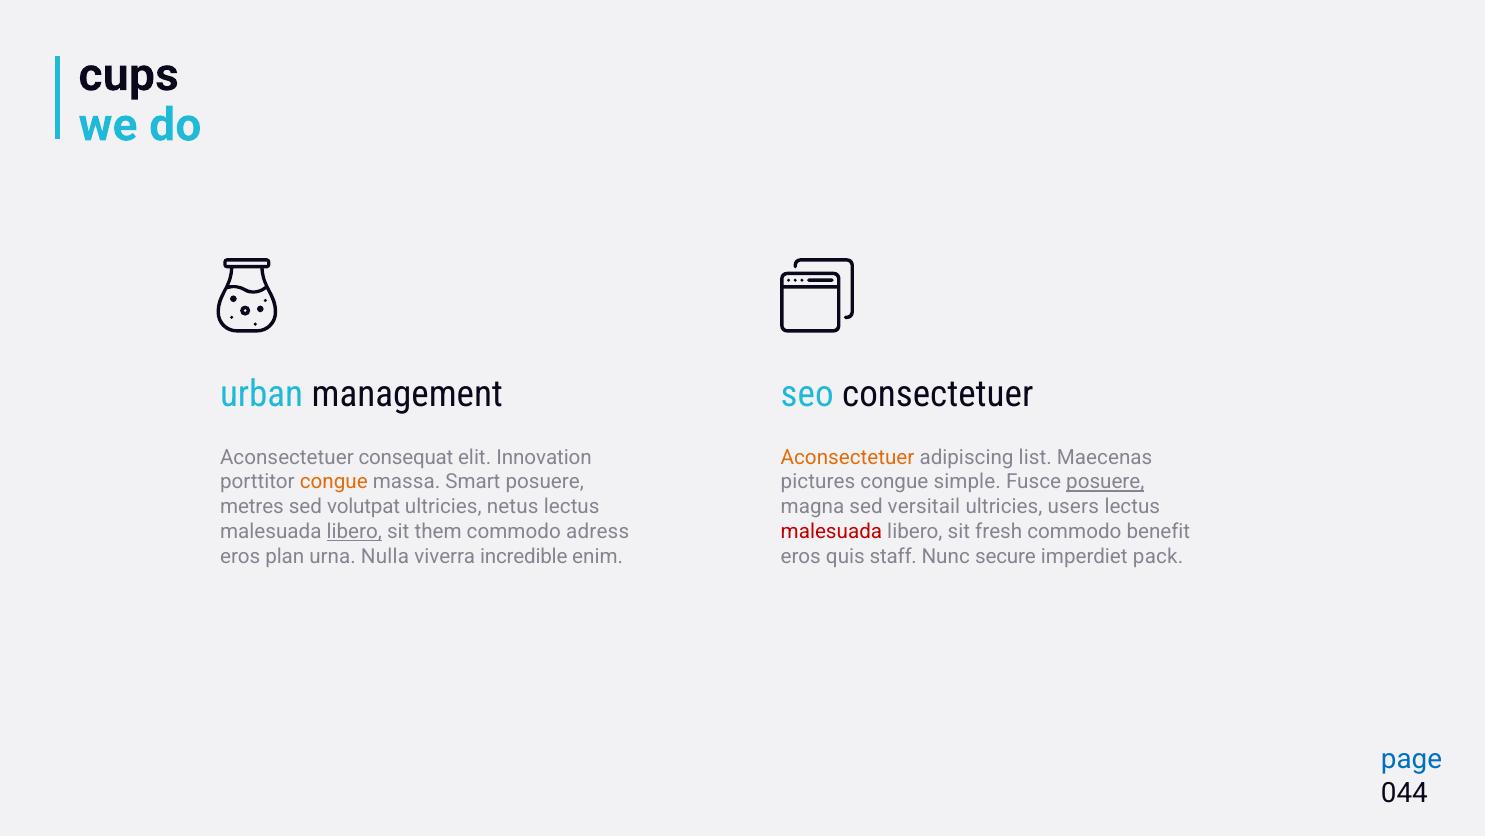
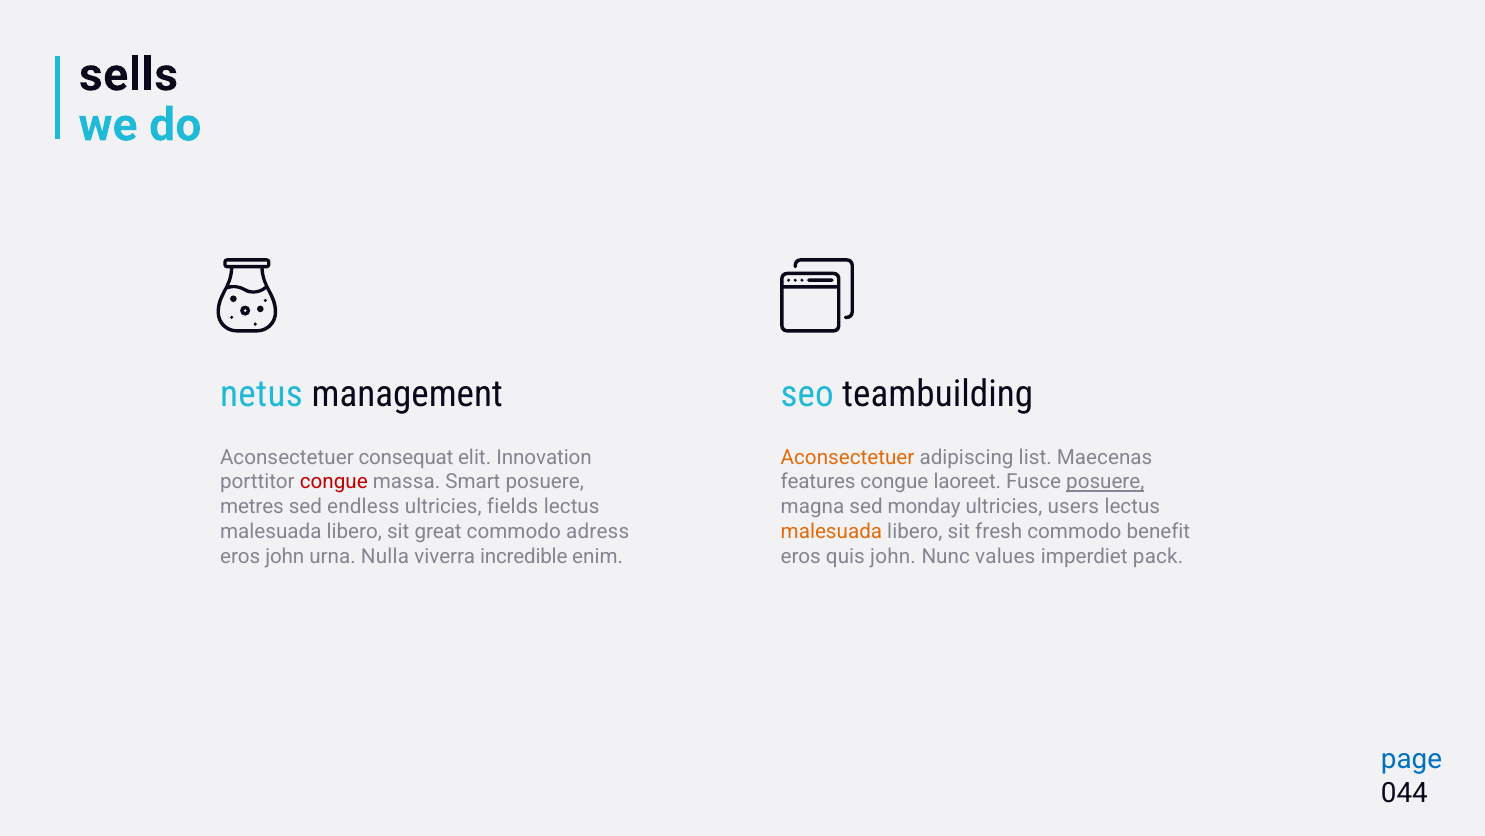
cups: cups -> sells
urban: urban -> netus
consectetuer: consectetuer -> teambuilding
congue at (334, 482) colour: orange -> red
pictures: pictures -> features
simple: simple -> laoreet
volutpat: volutpat -> endless
netus: netus -> fields
versitail: versitail -> monday
libero at (354, 531) underline: present -> none
them: them -> great
malesuada at (831, 531) colour: red -> orange
eros plan: plan -> john
quis staff: staff -> john
secure: secure -> values
